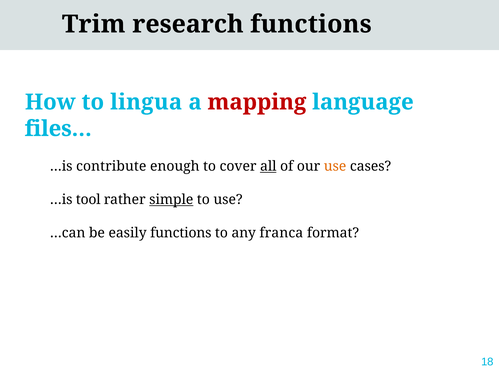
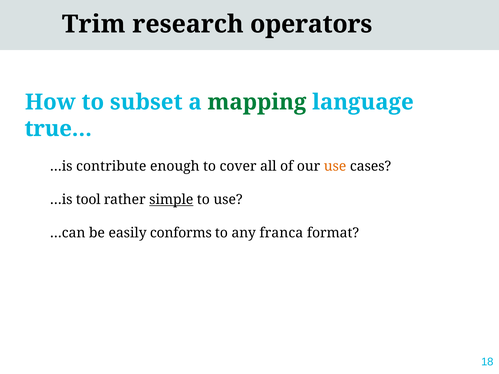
research functions: functions -> operators
lingua: lingua -> subset
mapping colour: red -> green
files…: files… -> true…
all underline: present -> none
easily functions: functions -> conforms
